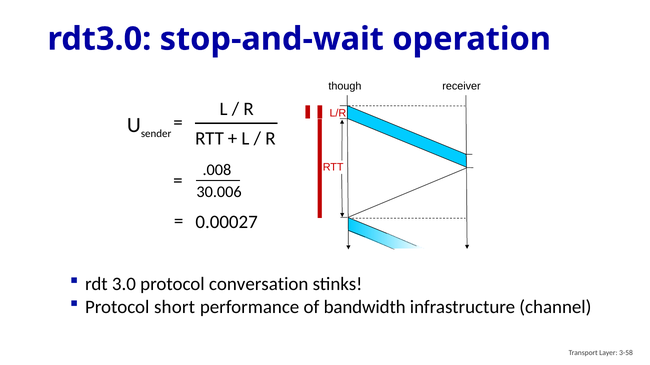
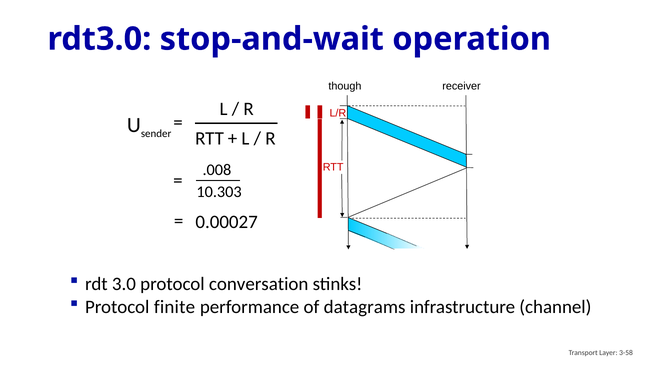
30.006: 30.006 -> 10.303
short: short -> finite
bandwidth: bandwidth -> datagrams
